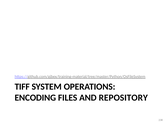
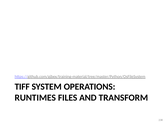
ENCODING: ENCODING -> RUNTIMES
REPOSITORY: REPOSITORY -> TRANSFORM
